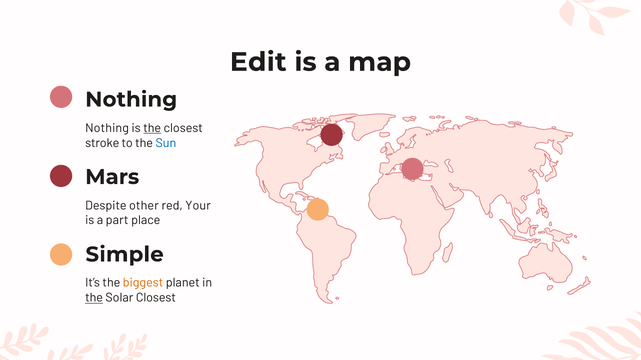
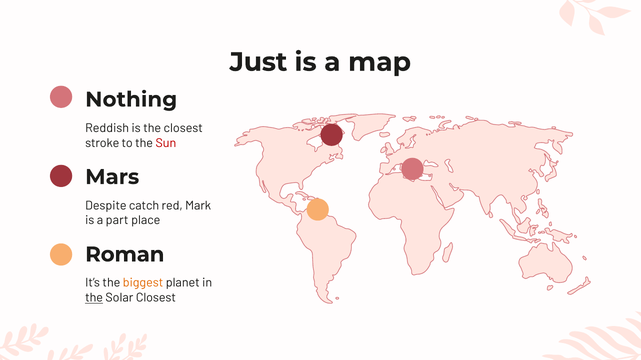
Edit: Edit -> Just
Nothing at (107, 128): Nothing -> Reddish
the at (152, 128) underline: present -> none
Sun colour: blue -> red
other: other -> catch
Your: Your -> Mark
Simple: Simple -> Roman
